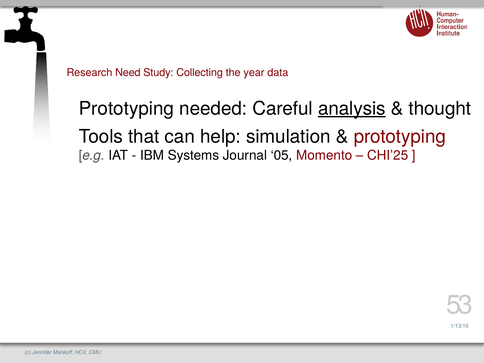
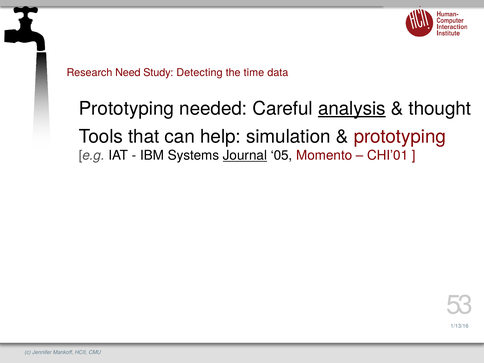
Collecting: Collecting -> Detecting
year: year -> time
Journal underline: none -> present
CHI’25: CHI’25 -> CHI’01
